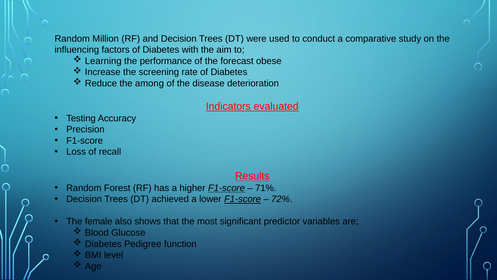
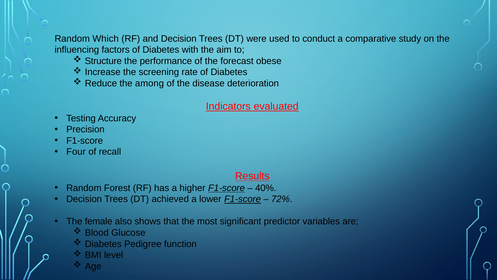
Million: Million -> Which
Learning: Learning -> Structure
Loss: Loss -> Four
71%: 71% -> 40%
